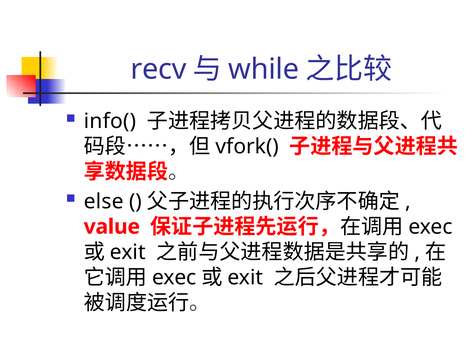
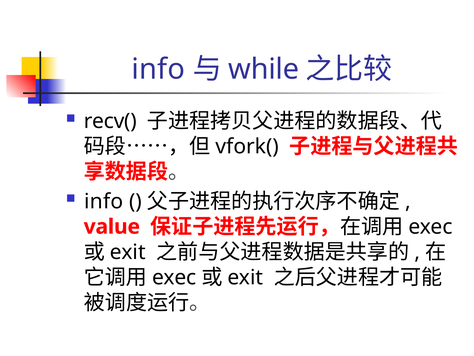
recv at (159, 69): recv -> info
info(: info( -> recv(
else at (104, 201): else -> info
